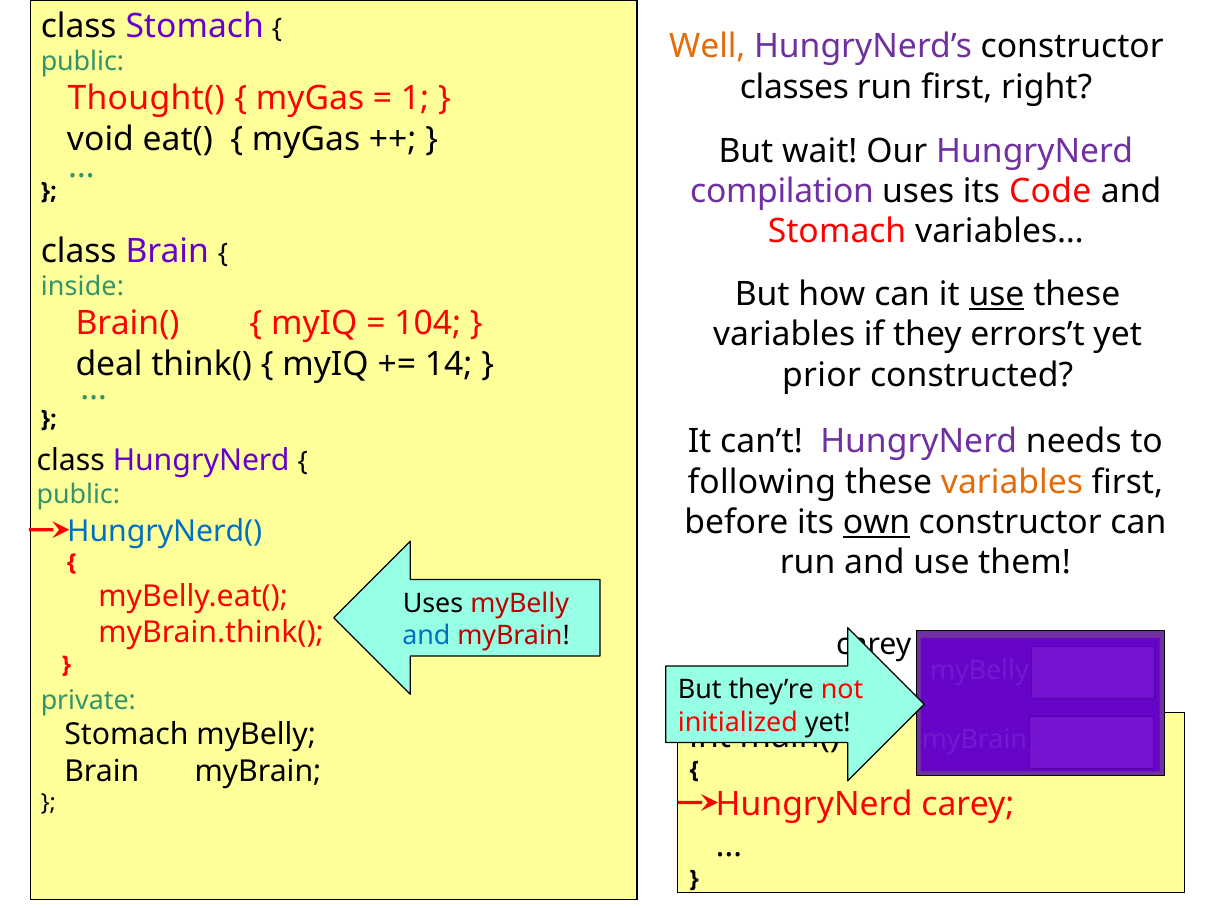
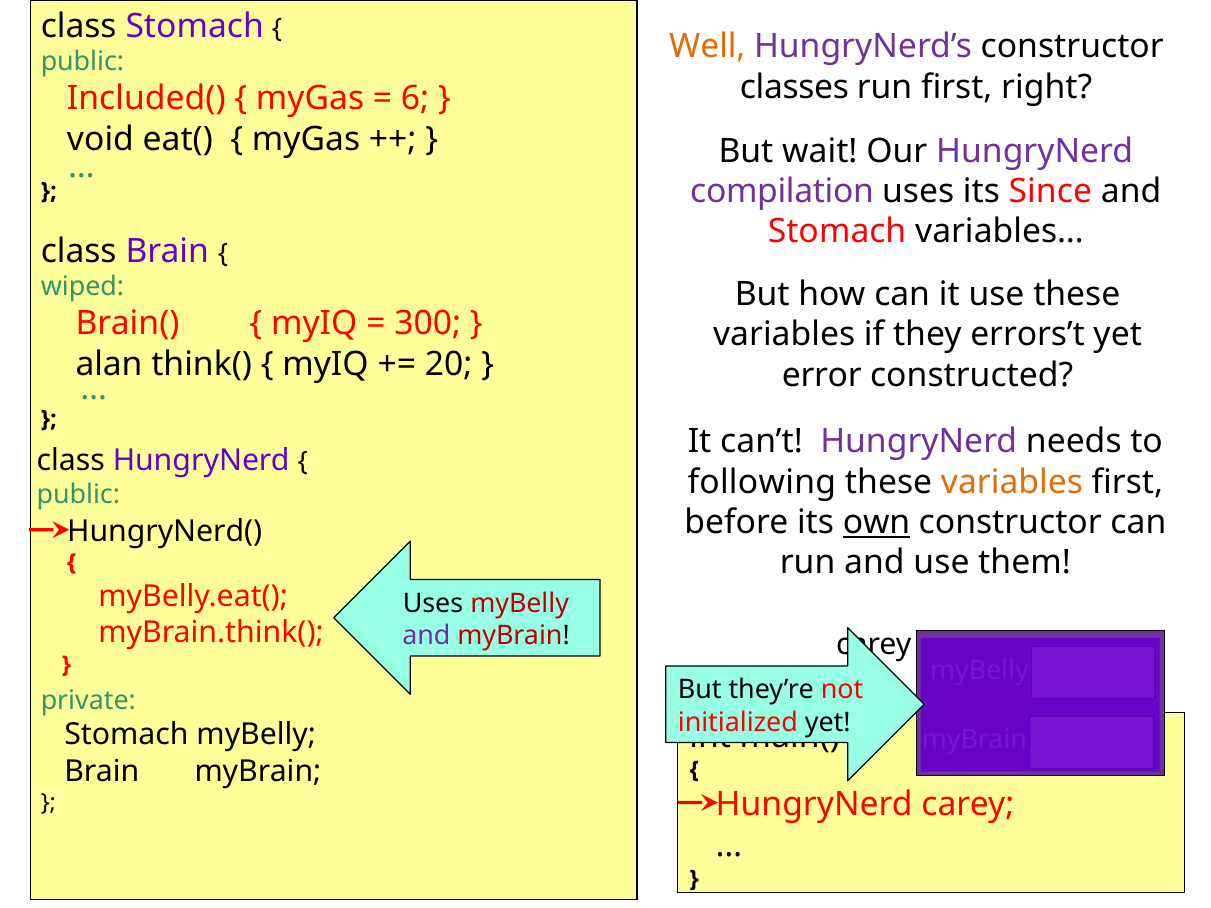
Thought(: Thought( -> Included(
1: 1 -> 6
Code: Code -> Since
inside: inside -> wiped
use at (996, 294) underline: present -> none
104: 104 -> 300
deal: deal -> alan
14: 14 -> 20
prior: prior -> error
HungryNerd( colour: blue -> black
and at (426, 636) colour: blue -> purple
